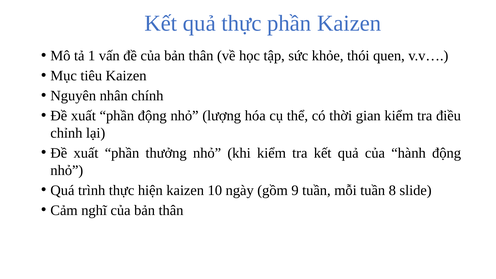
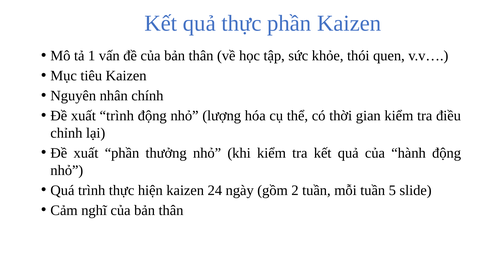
phần at (117, 116): phần -> trình
10: 10 -> 24
9: 9 -> 2
8: 8 -> 5
